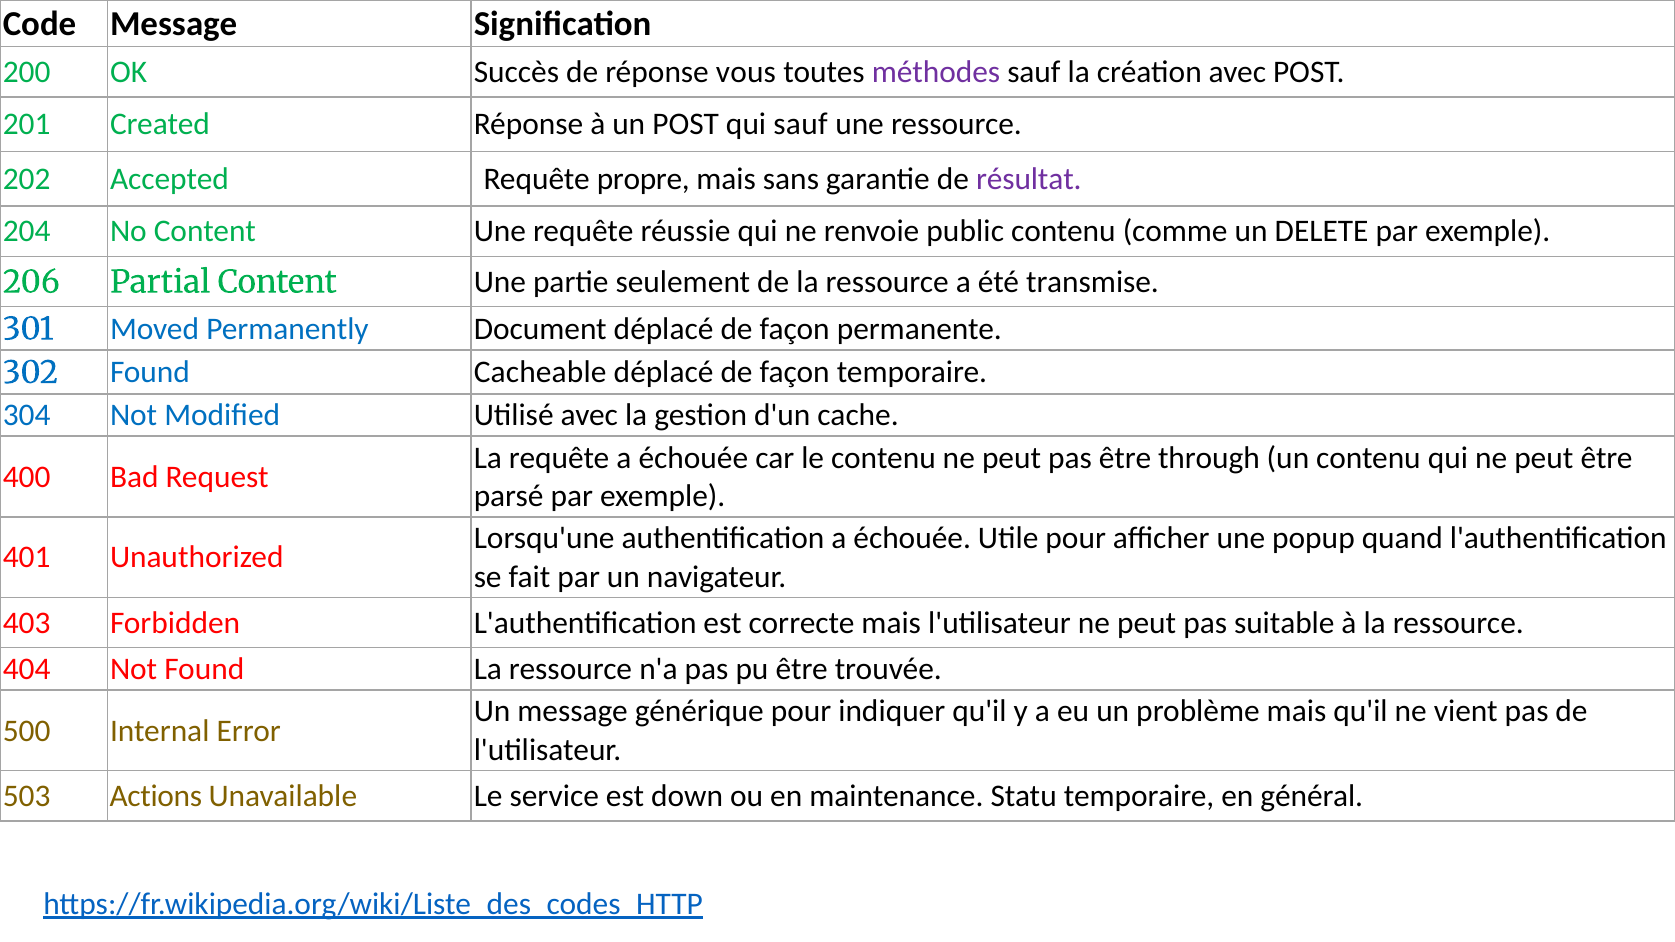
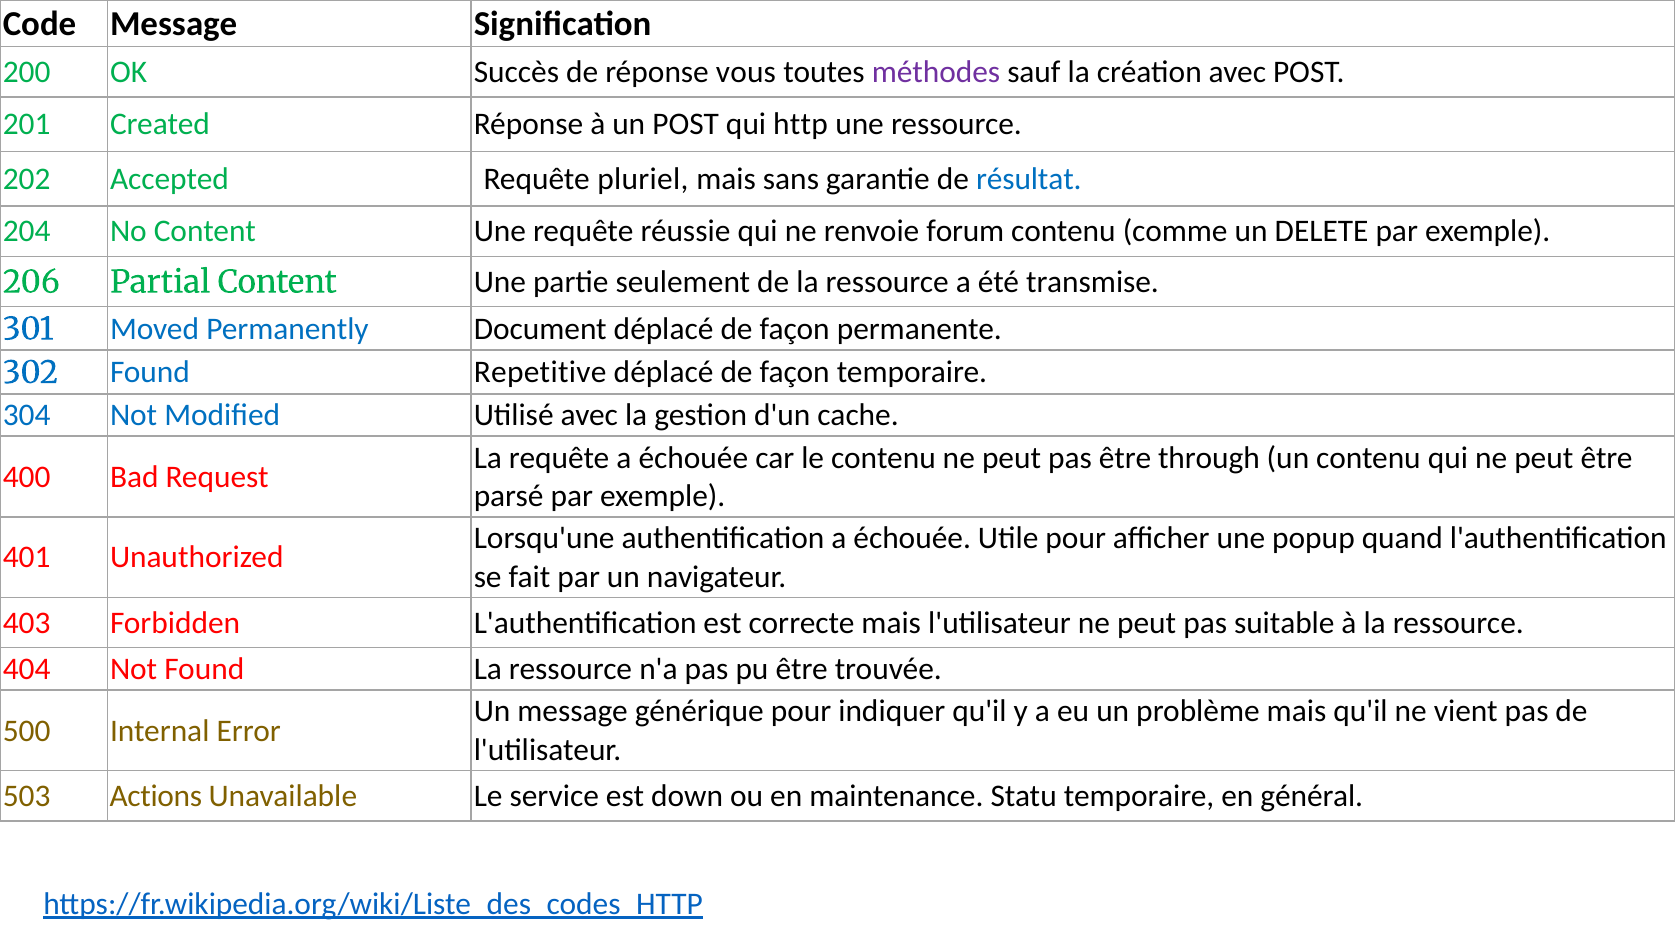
qui sauf: sauf -> http
propre: propre -> pluriel
résultat colour: purple -> blue
public: public -> forum
Cacheable: Cacheable -> Repetitive
